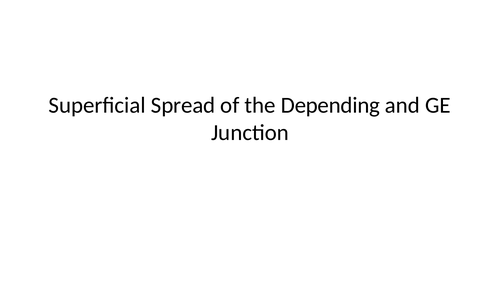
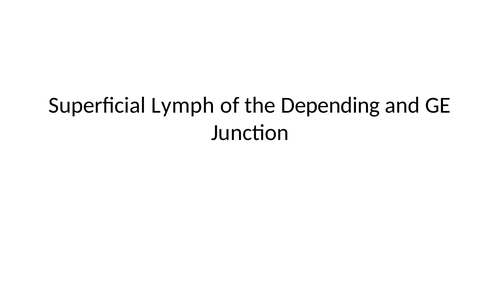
Spread: Spread -> Lymph
